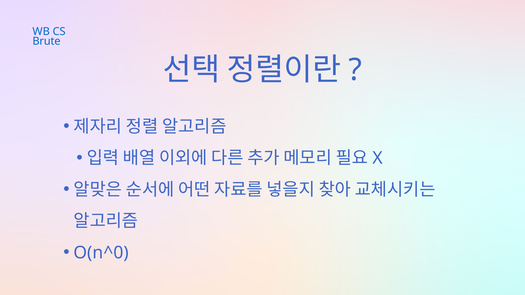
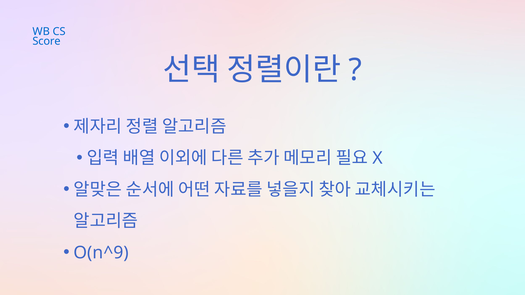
Brute: Brute -> Score
O(n^0: O(n^0 -> O(n^9
